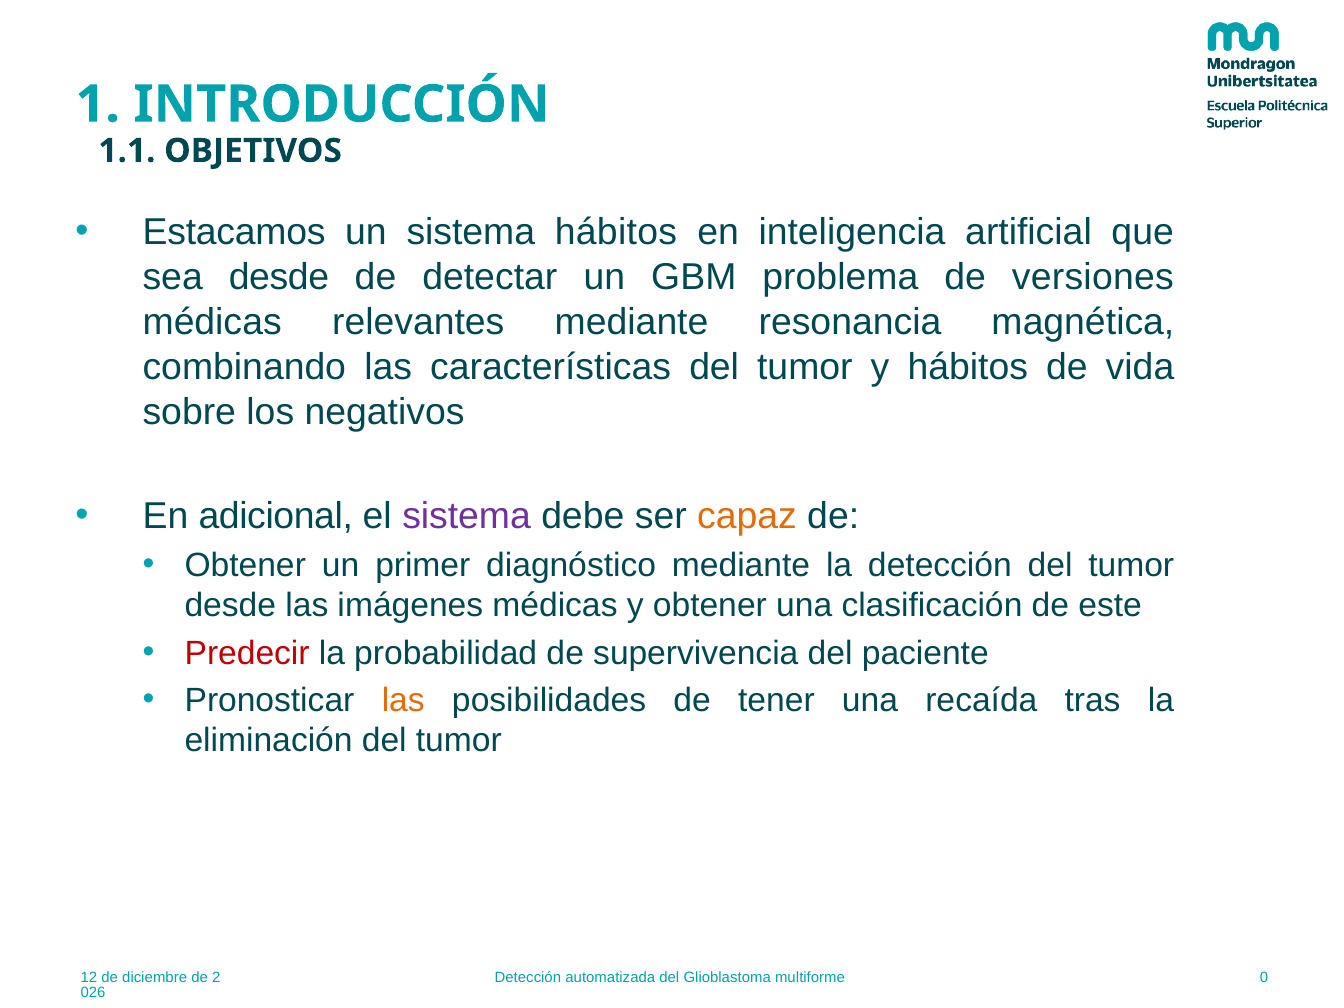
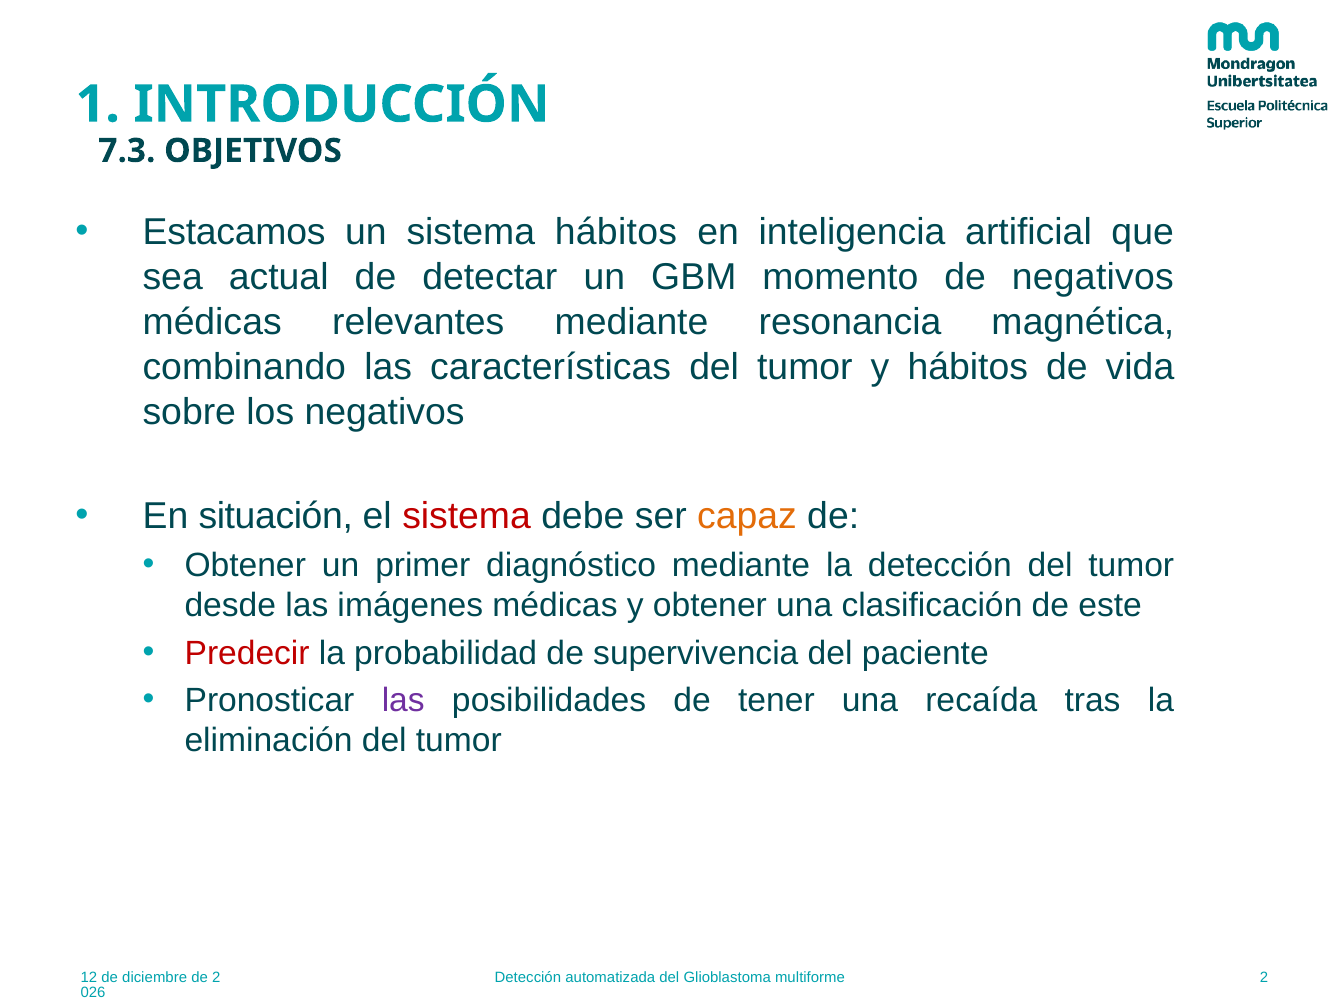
1.1: 1.1 -> 7.3
sea desde: desde -> actual
problema: problema -> momento
de versiones: versiones -> negativos
adicional: adicional -> situación
sistema at (467, 517) colour: purple -> red
las at (403, 700) colour: orange -> purple
multiforme 0: 0 -> 2
